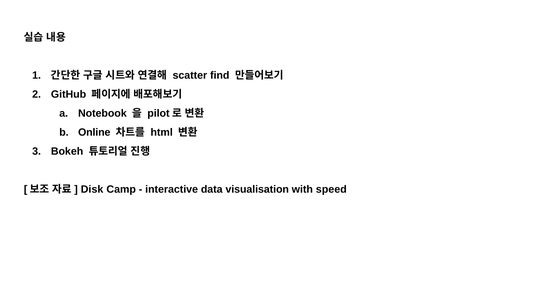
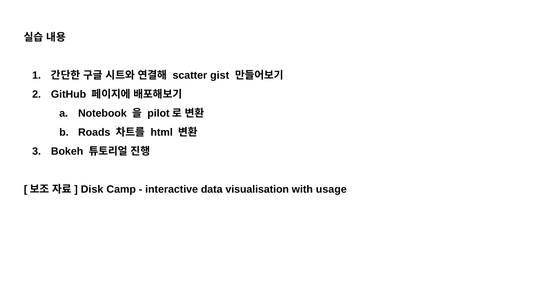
find: find -> gist
Online: Online -> Roads
speed: speed -> usage
